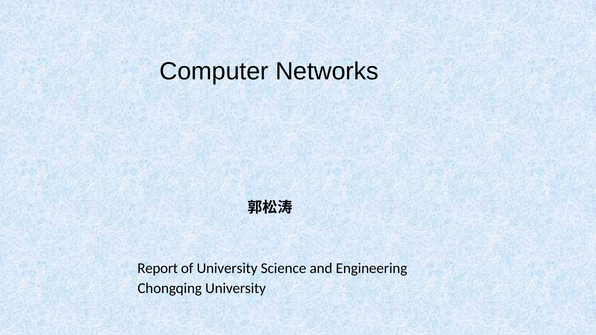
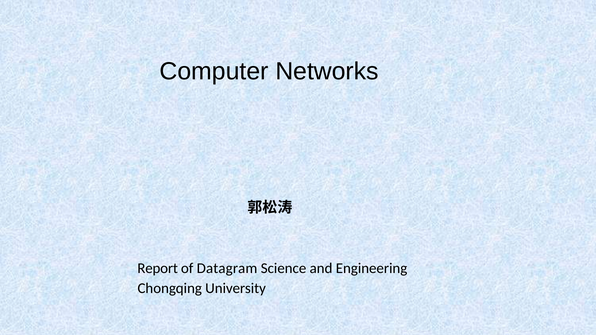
of University: University -> Datagram
